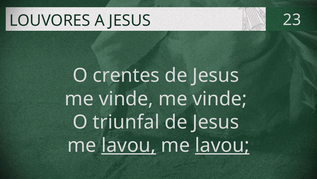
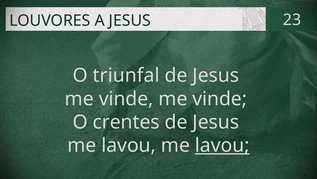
crentes: crentes -> triunfal
triunfal: triunfal -> crentes
lavou at (129, 145) underline: present -> none
